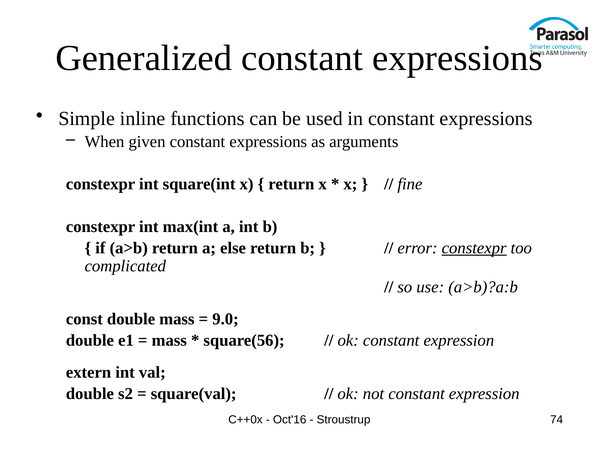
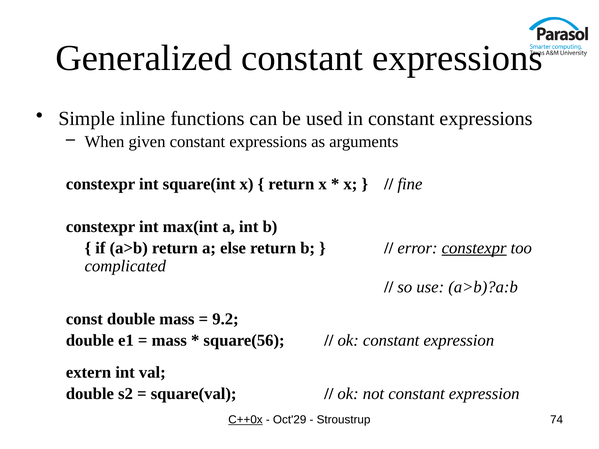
9.0: 9.0 -> 9.2
C++0x underline: none -> present
Oct'16: Oct'16 -> Oct'29
